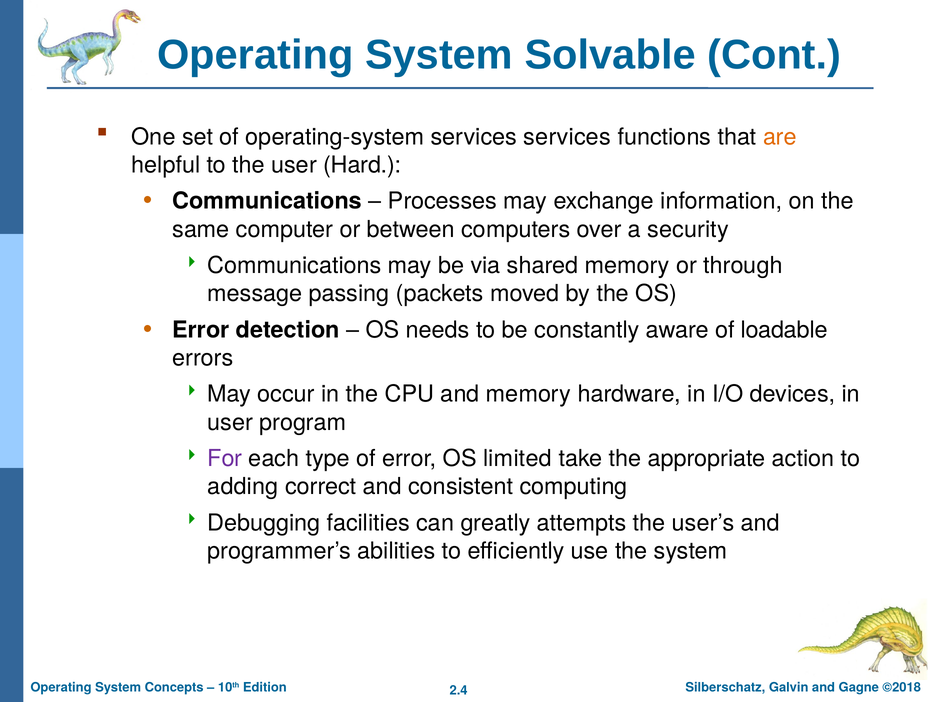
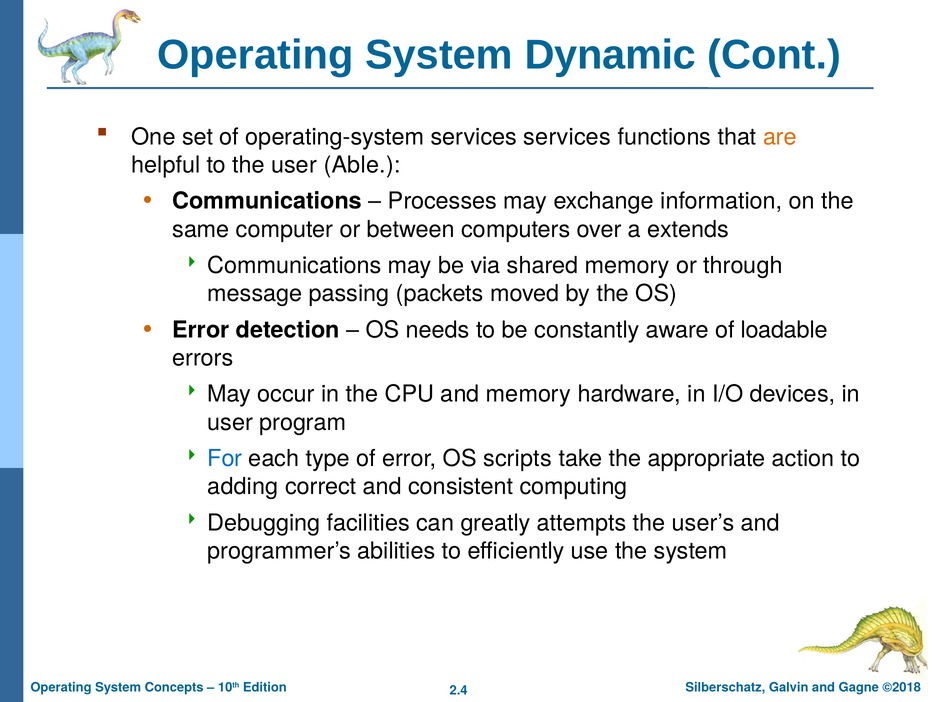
Solvable: Solvable -> Dynamic
Hard: Hard -> Able
security: security -> extends
For colour: purple -> blue
limited: limited -> scripts
